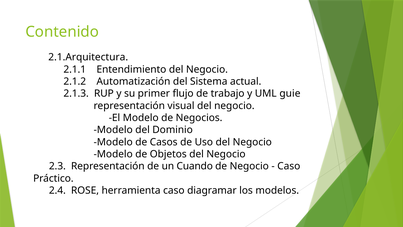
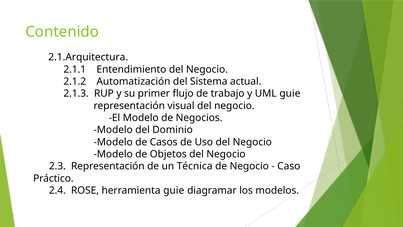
Cuando: Cuando -> Técnica
herramienta caso: caso -> guie
